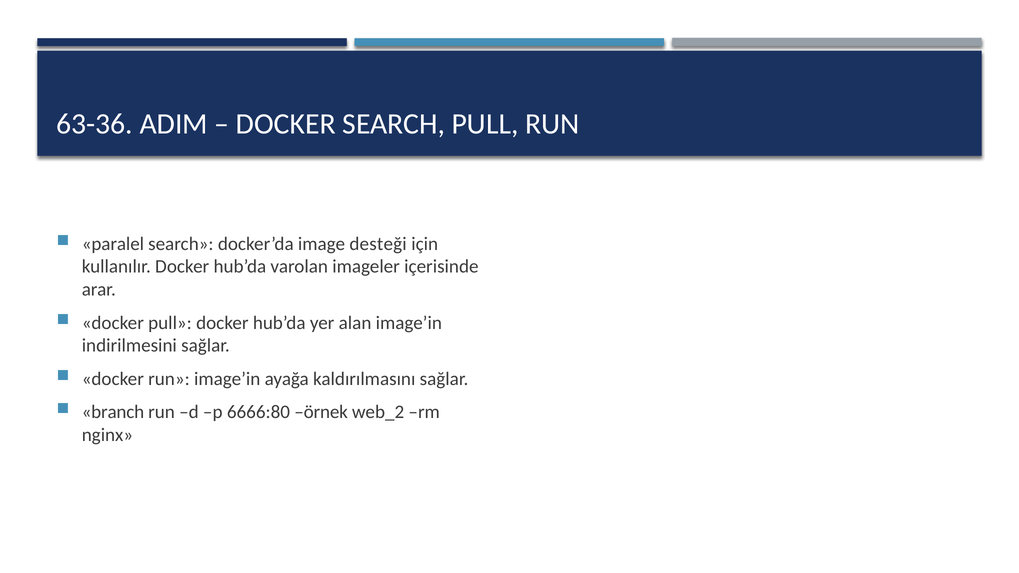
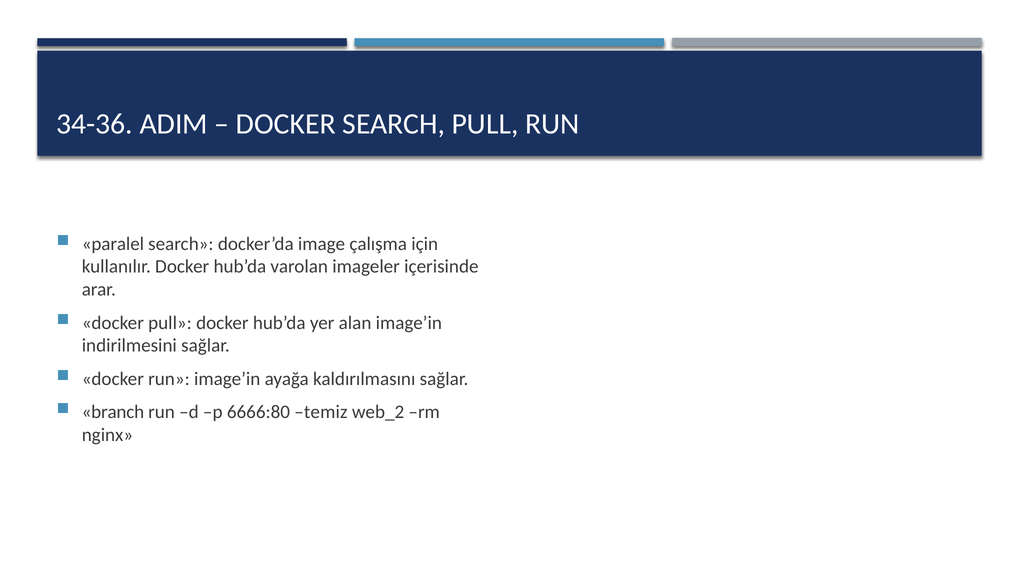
63-36: 63-36 -> 34-36
desteği: desteği -> çalışma
örnek: örnek -> temiz
